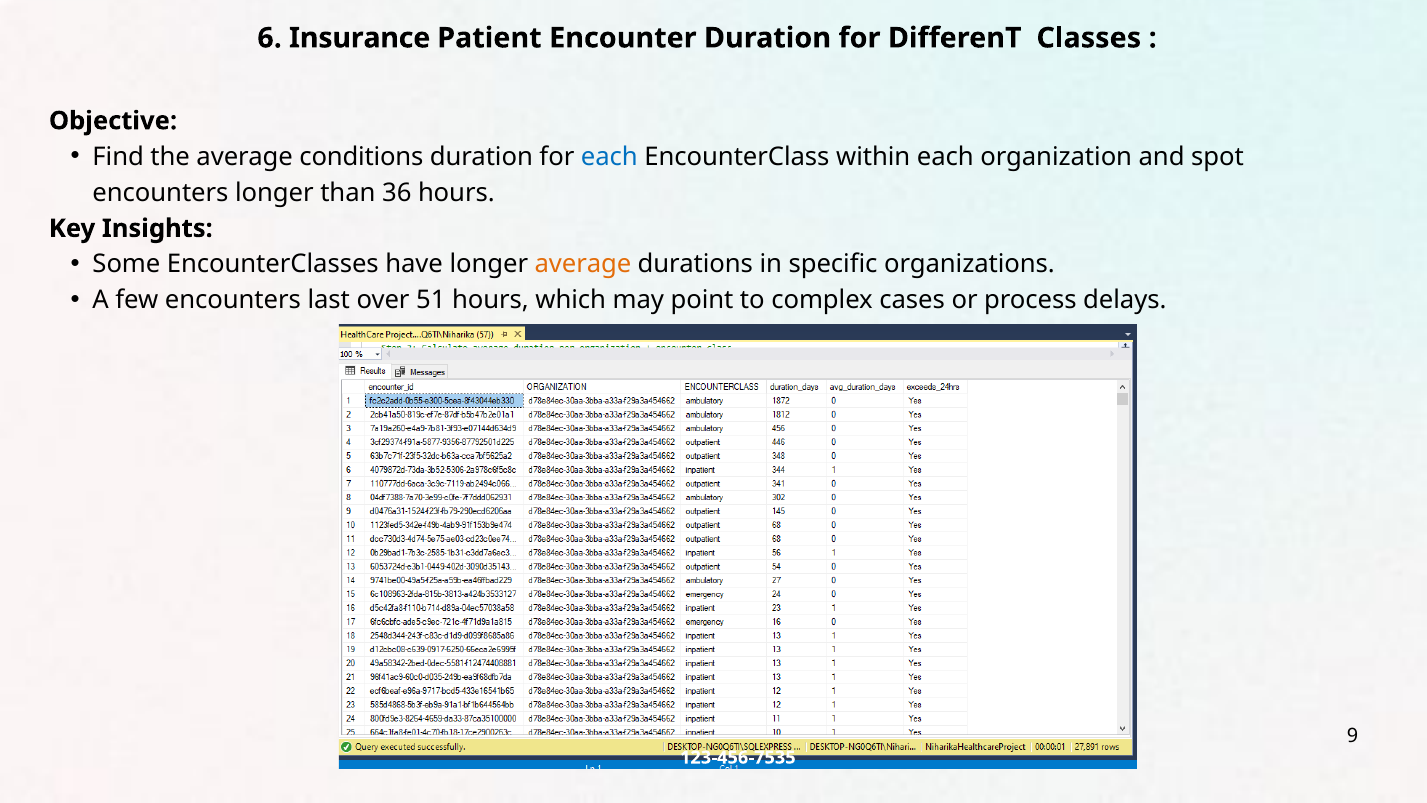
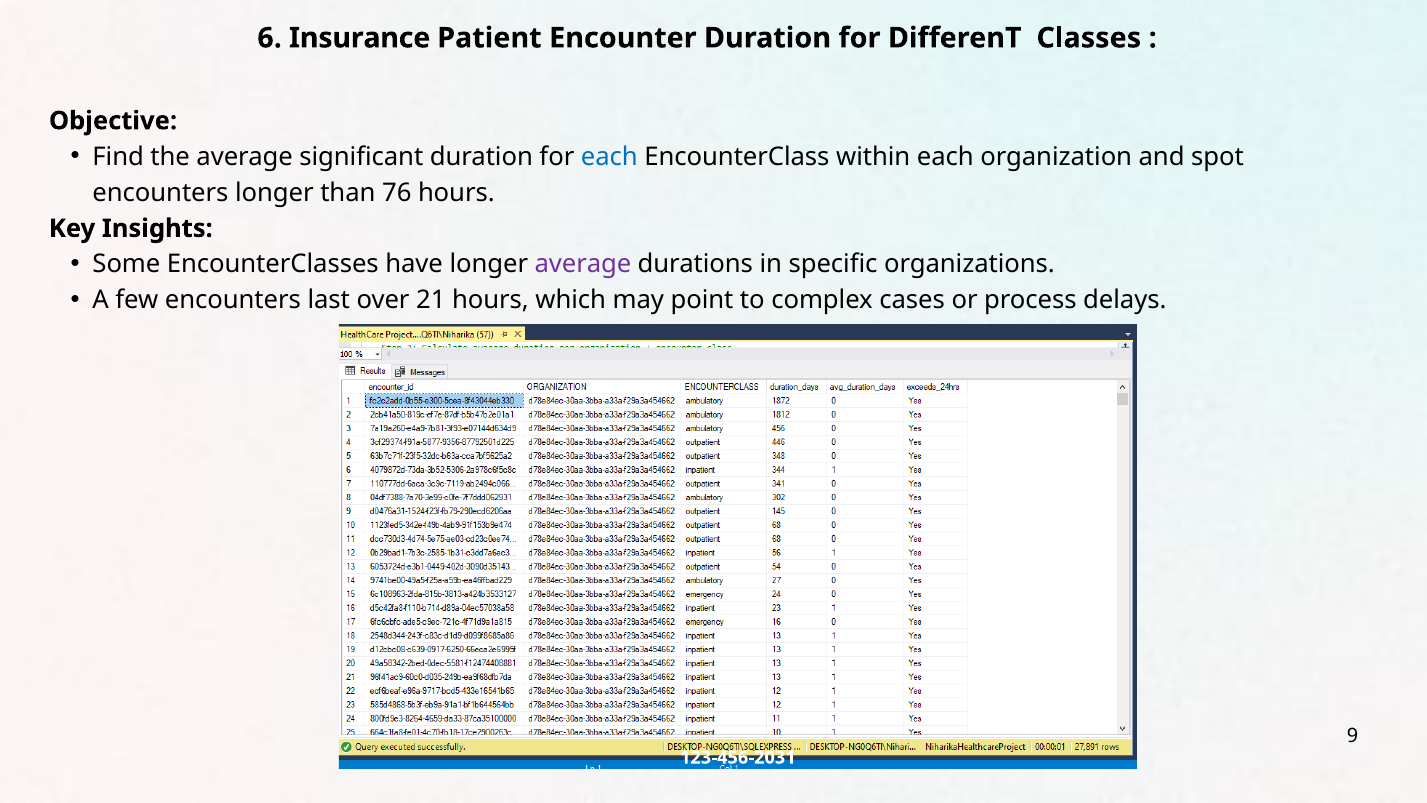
conditions: conditions -> significant
36: 36 -> 76
average at (583, 264) colour: orange -> purple
51: 51 -> 21
123-456-7535: 123-456-7535 -> 123-456-2031
